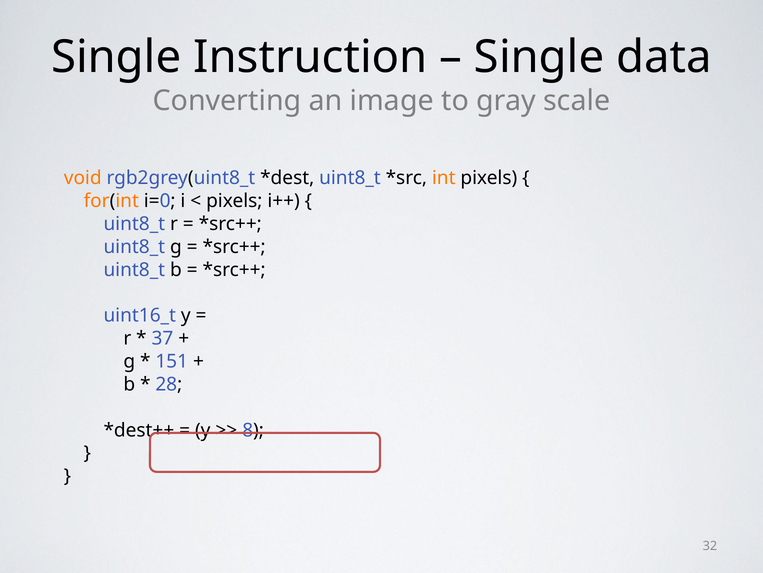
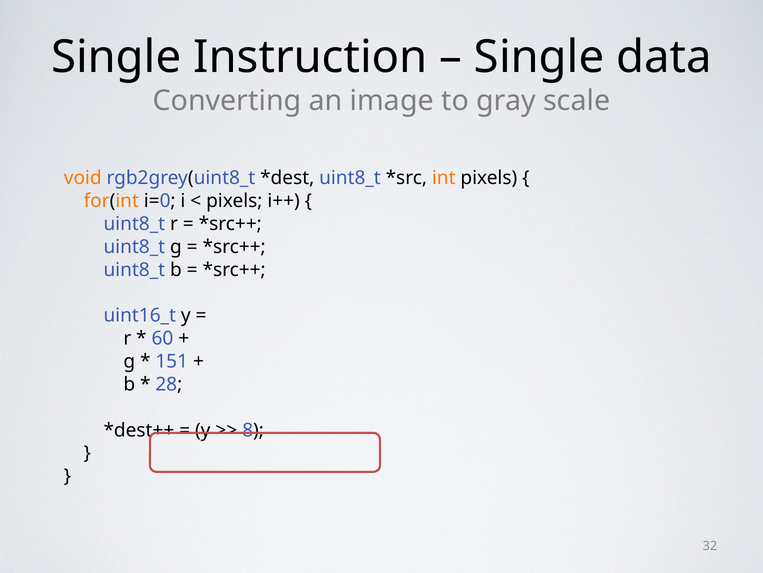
37: 37 -> 60
